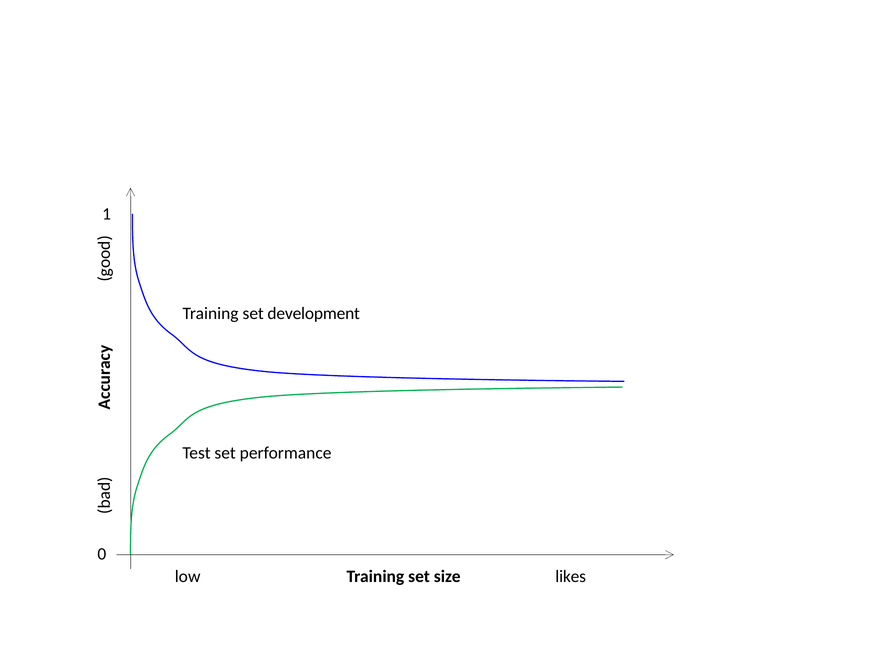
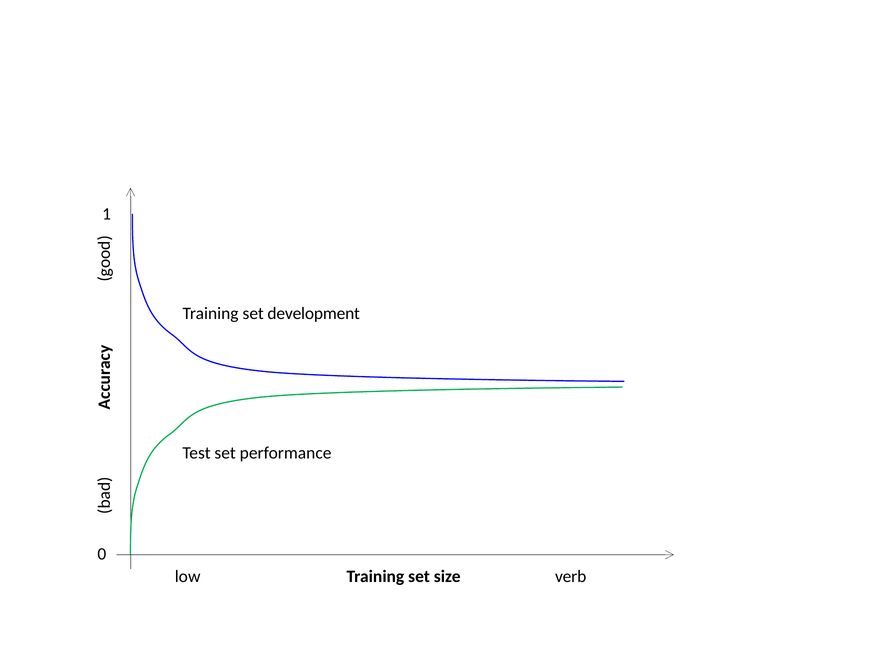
likes: likes -> verb
